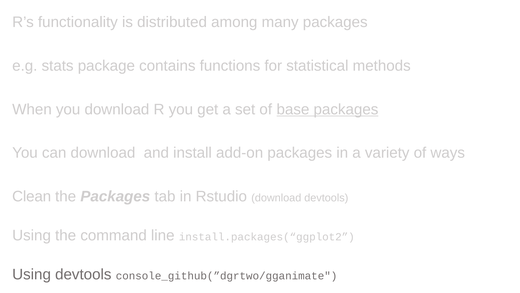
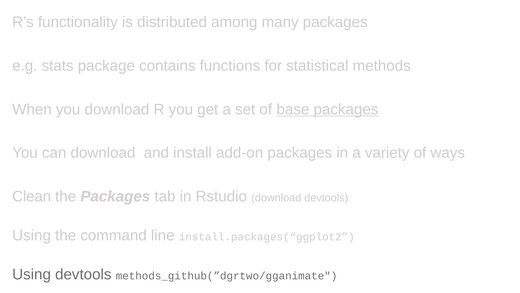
console_github(”dgrtwo/gganimate: console_github(”dgrtwo/gganimate -> methods_github(”dgrtwo/gganimate
